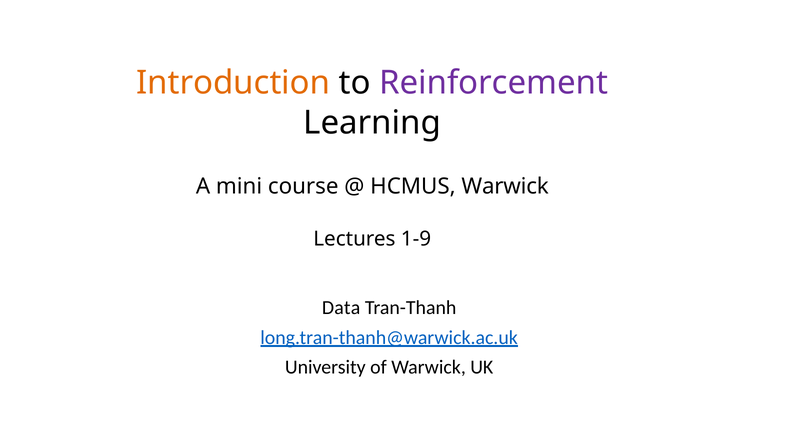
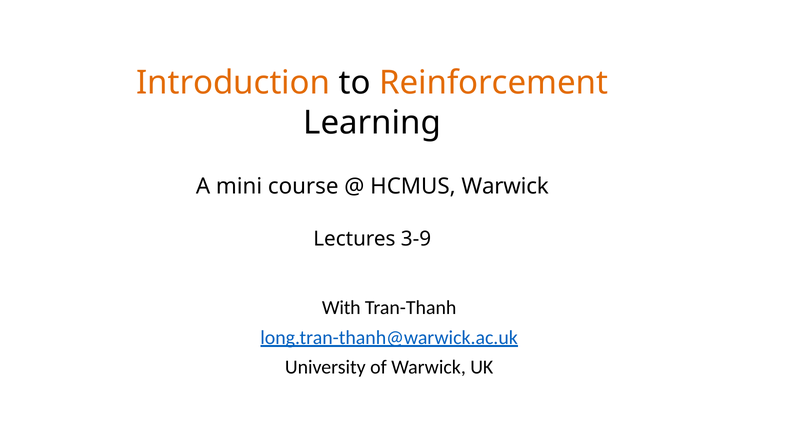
Reinforcement colour: purple -> orange
1-9: 1-9 -> 3-9
Data: Data -> With
